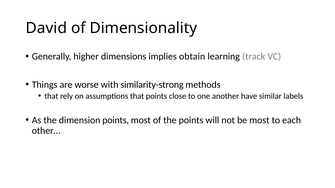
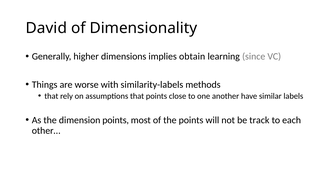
track: track -> since
similarity-strong: similarity-strong -> similarity-labels
be most: most -> track
